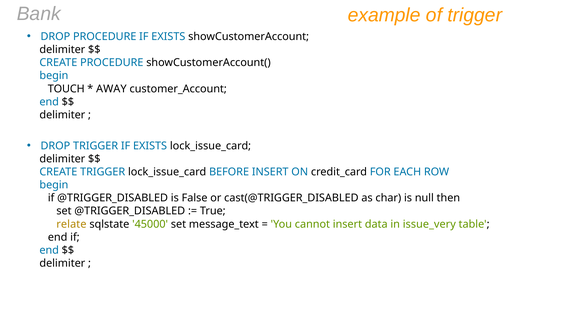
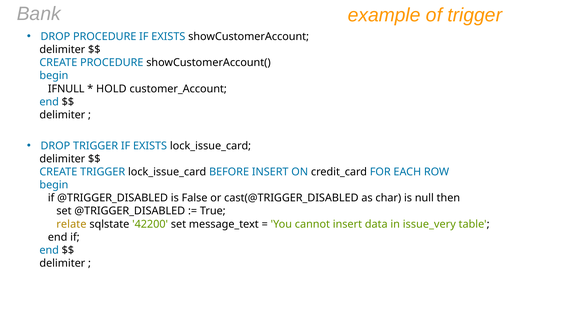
TOUCH: TOUCH -> IFNULL
AWAY: AWAY -> HOLD
45000: 45000 -> 42200
